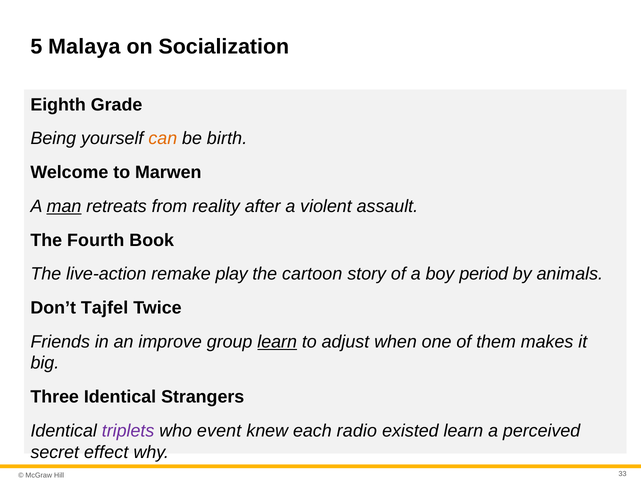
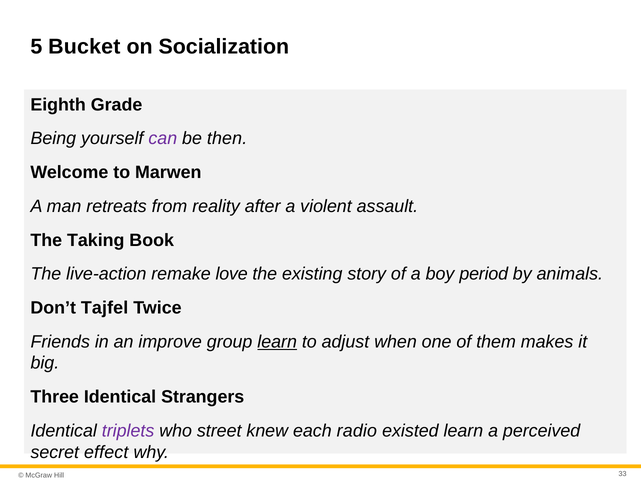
Malaya: Malaya -> Bucket
can colour: orange -> purple
birth: birth -> then
man underline: present -> none
Fourth: Fourth -> Taking
play: play -> love
cartoon: cartoon -> existing
event: event -> street
